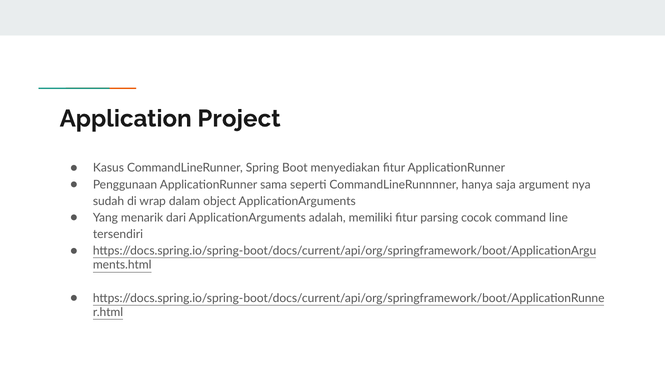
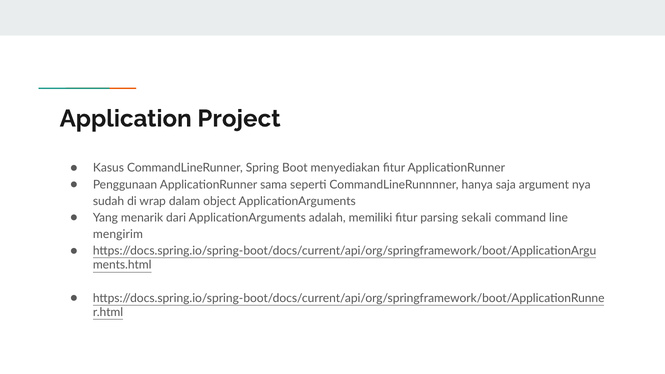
cocok: cocok -> sekali
tersendiri: tersendiri -> mengirim
